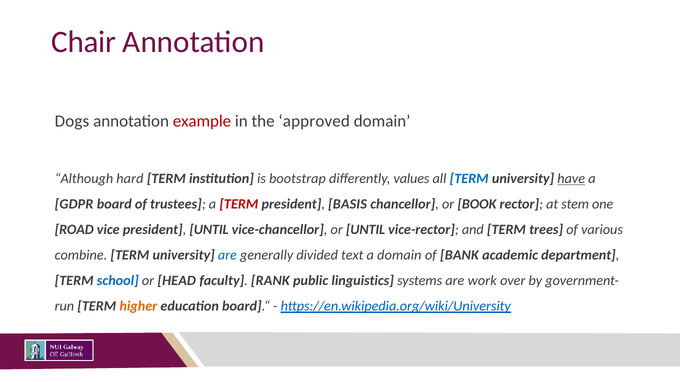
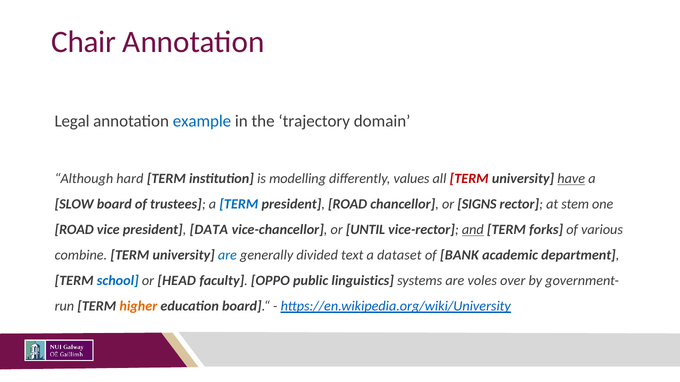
Dogs: Dogs -> Legal
example colour: red -> blue
approved: approved -> trajectory
bootstrap: bootstrap -> modelling
TERM at (469, 179) colour: blue -> red
GDPR: GDPR -> SLOW
TERM at (239, 204) colour: red -> blue
president BASIS: BASIS -> ROAD
BOOK: BOOK -> SIGNS
president UNTIL: UNTIL -> DATA
and underline: none -> present
trees: trees -> forks
a domain: domain -> dataset
RANK: RANK -> OPPO
work: work -> voles
